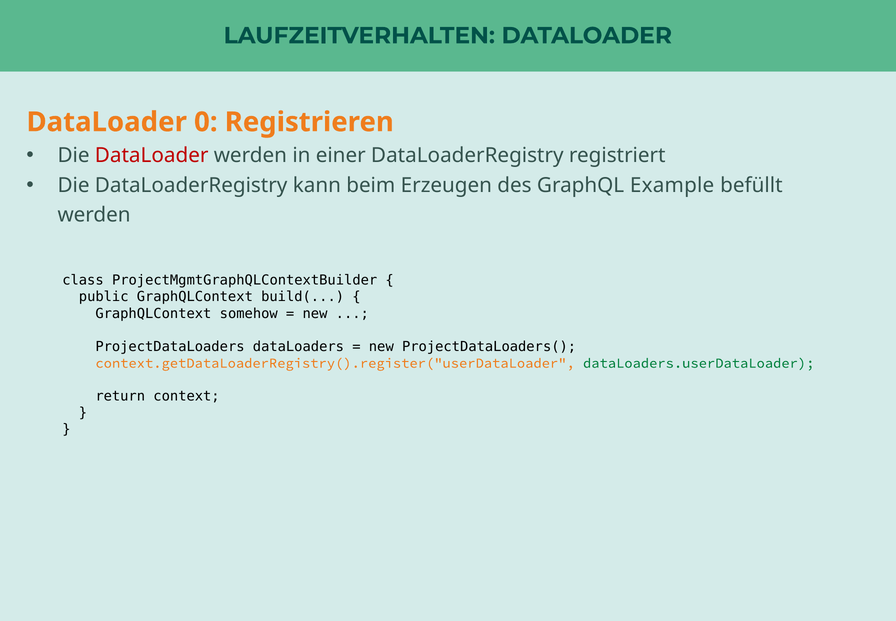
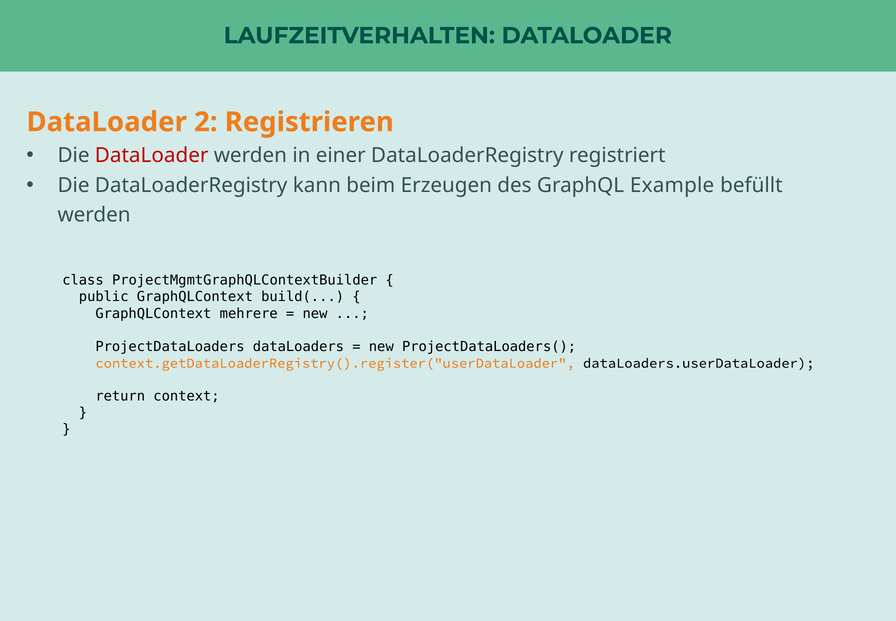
0: 0 -> 2
somehow: somehow -> mehrere
dataLoaders.userDataLoader colour: green -> black
